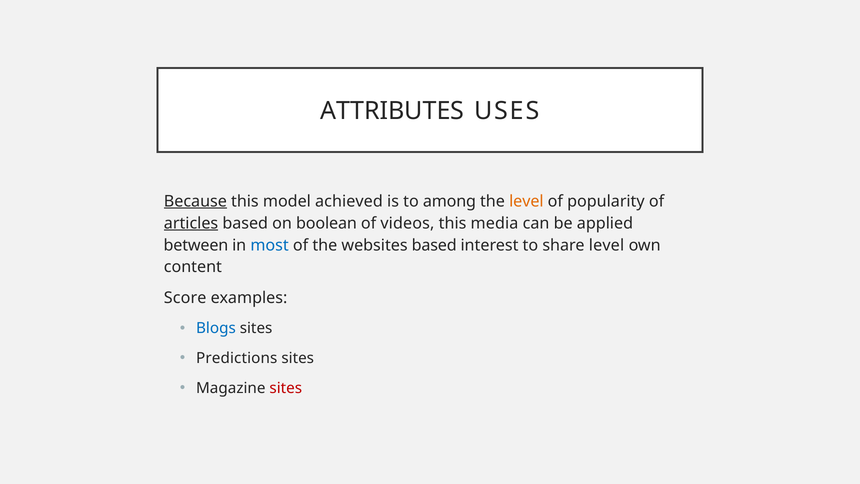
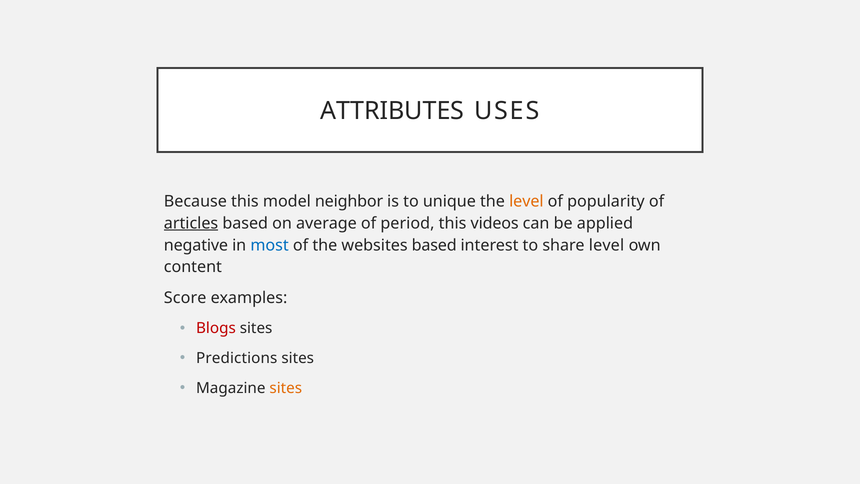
Because underline: present -> none
achieved: achieved -> neighbor
among: among -> unique
boolean: boolean -> average
videos: videos -> period
media: media -> videos
between: between -> negative
Blogs colour: blue -> red
sites at (286, 388) colour: red -> orange
